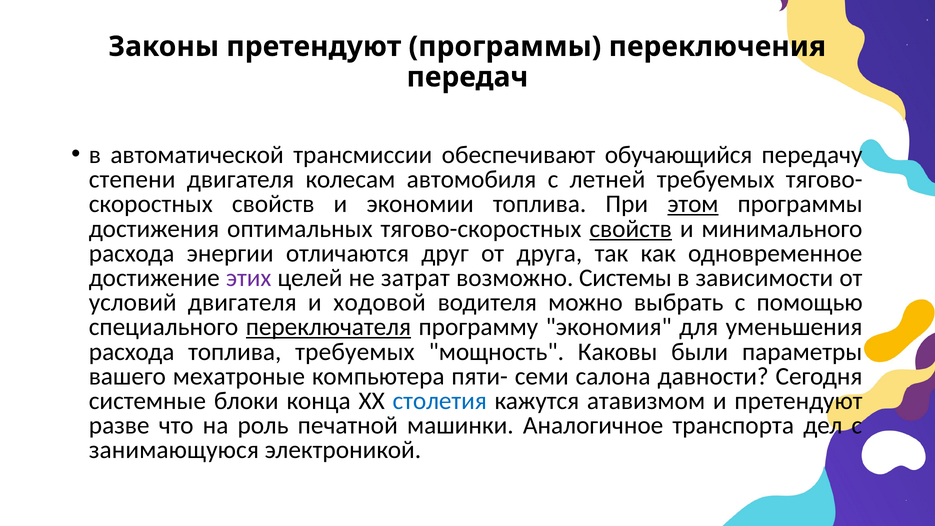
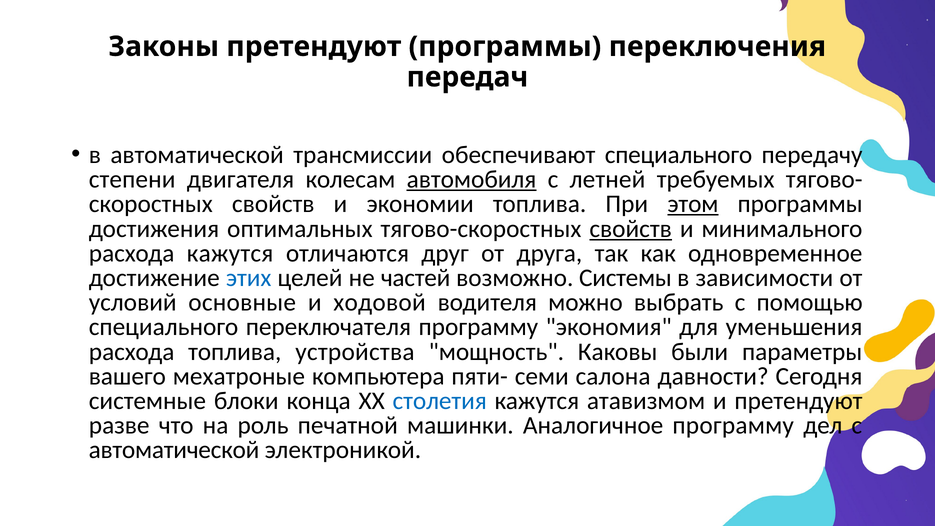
обеспечивают обучающийся: обучающийся -> специального
автомобиля underline: none -> present
расхода энергии: энергии -> кажутся
этих colour: purple -> blue
затрат: затрат -> частей
условий двигателя: двигателя -> основные
переключателя underline: present -> none
топлива требуемых: требуемых -> устройства
Аналогичное транспорта: транспорта -> программу
занимающуюся at (174, 450): занимающуюся -> автоматической
